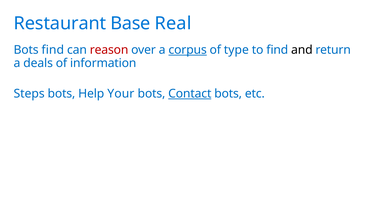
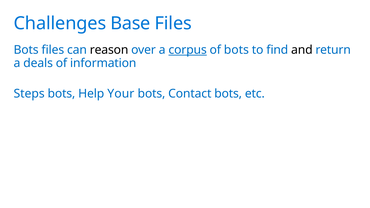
Restaurant: Restaurant -> Challenges
Base Real: Real -> Files
Bots find: find -> files
reason colour: red -> black
of type: type -> bots
Contact underline: present -> none
